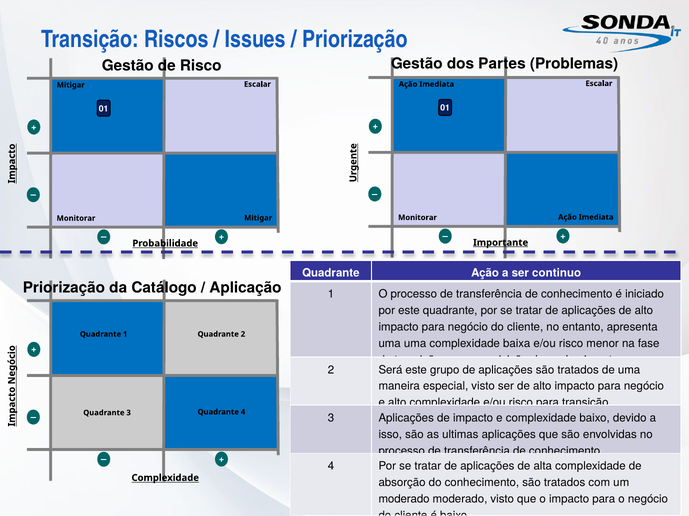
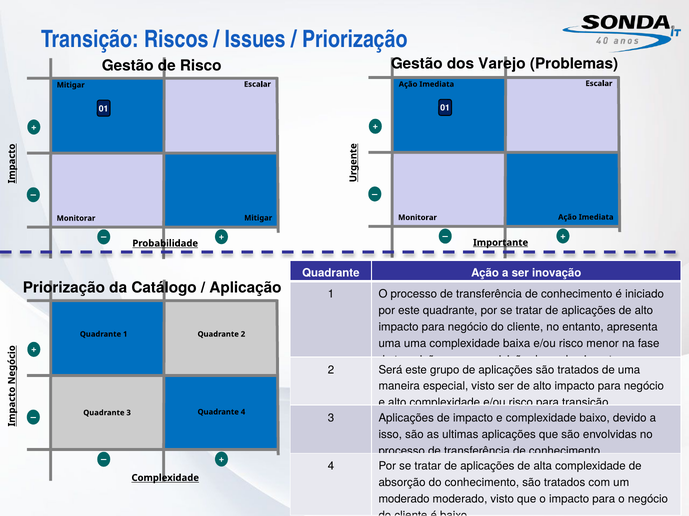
Partes: Partes -> Varejo
continuo: continuo -> inovação
